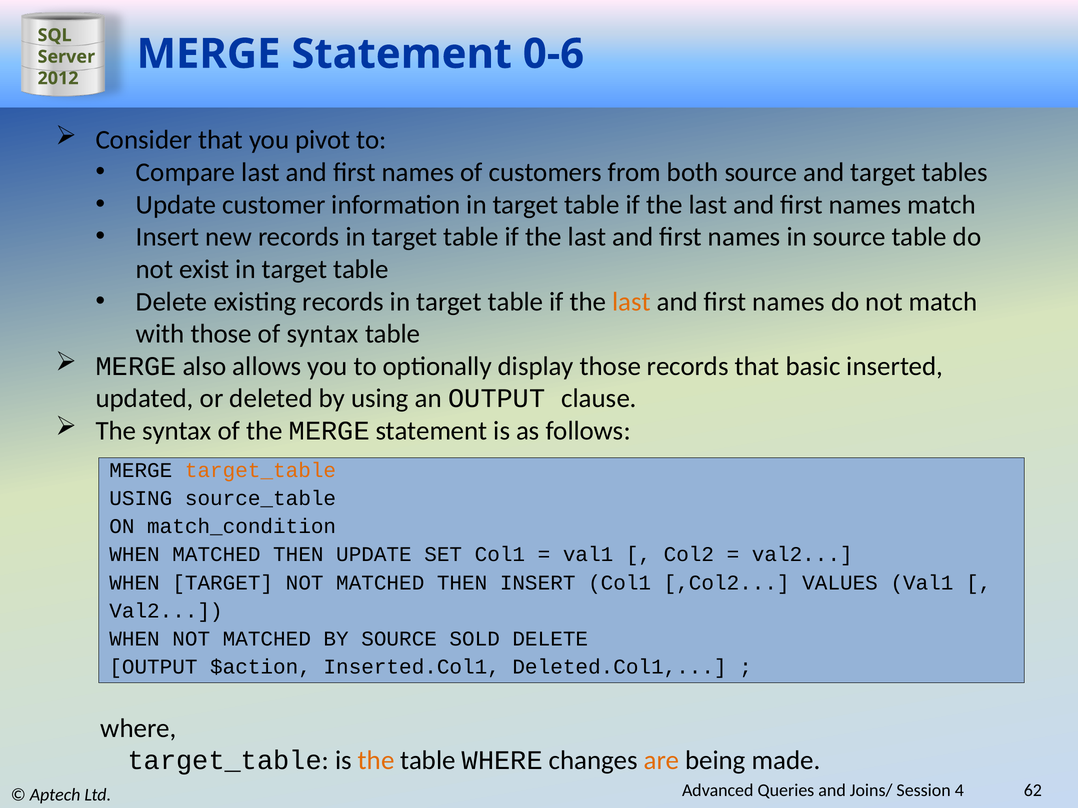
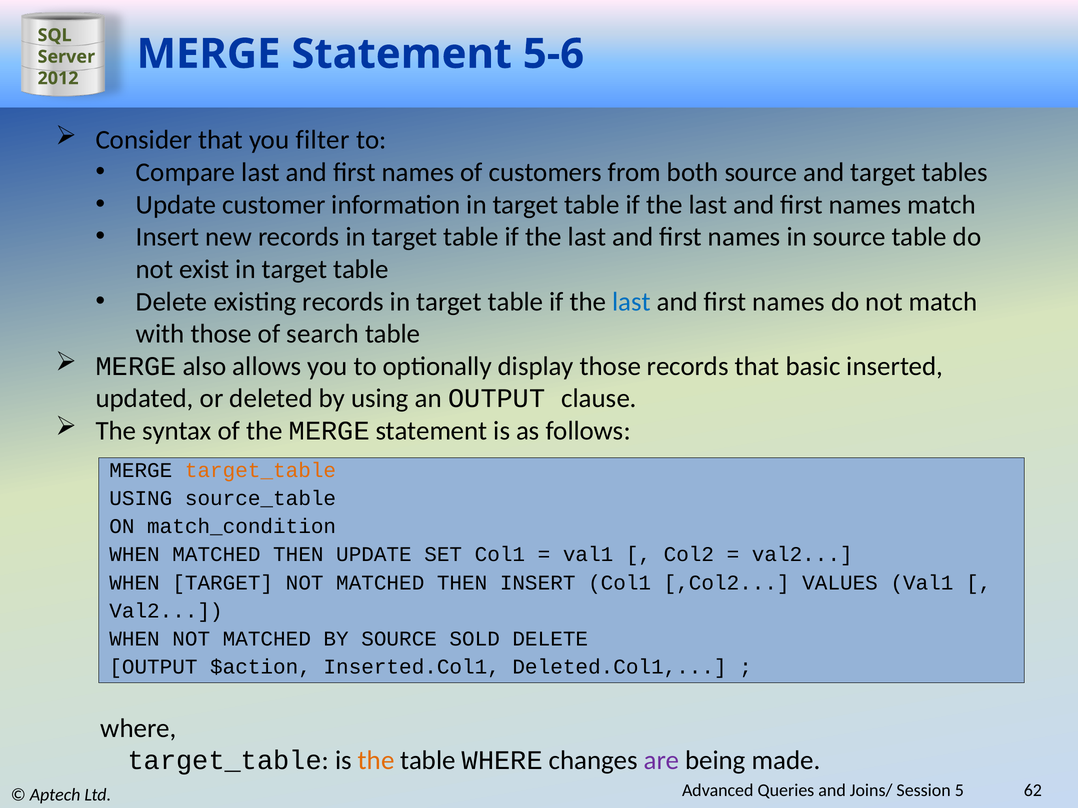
0-6: 0-6 -> 5-6
pivot: pivot -> filter
last at (631, 302) colour: orange -> blue
of syntax: syntax -> search
are colour: orange -> purple
4: 4 -> 5
